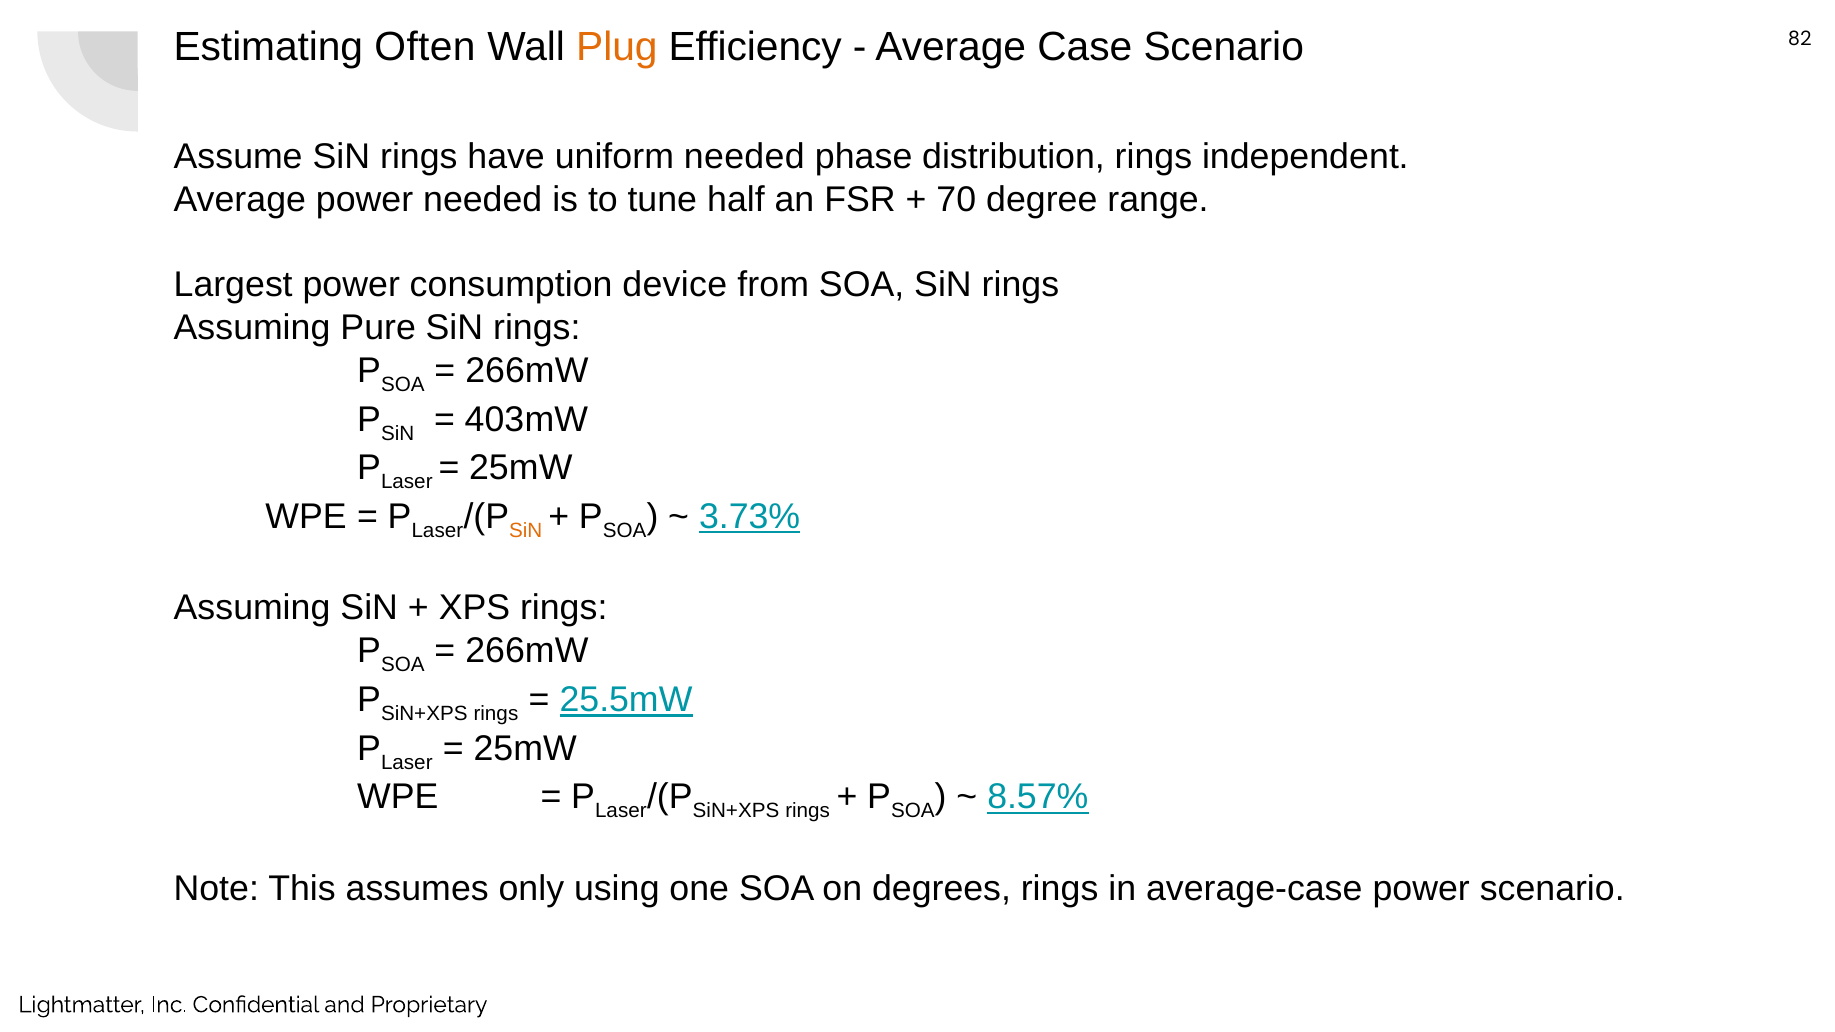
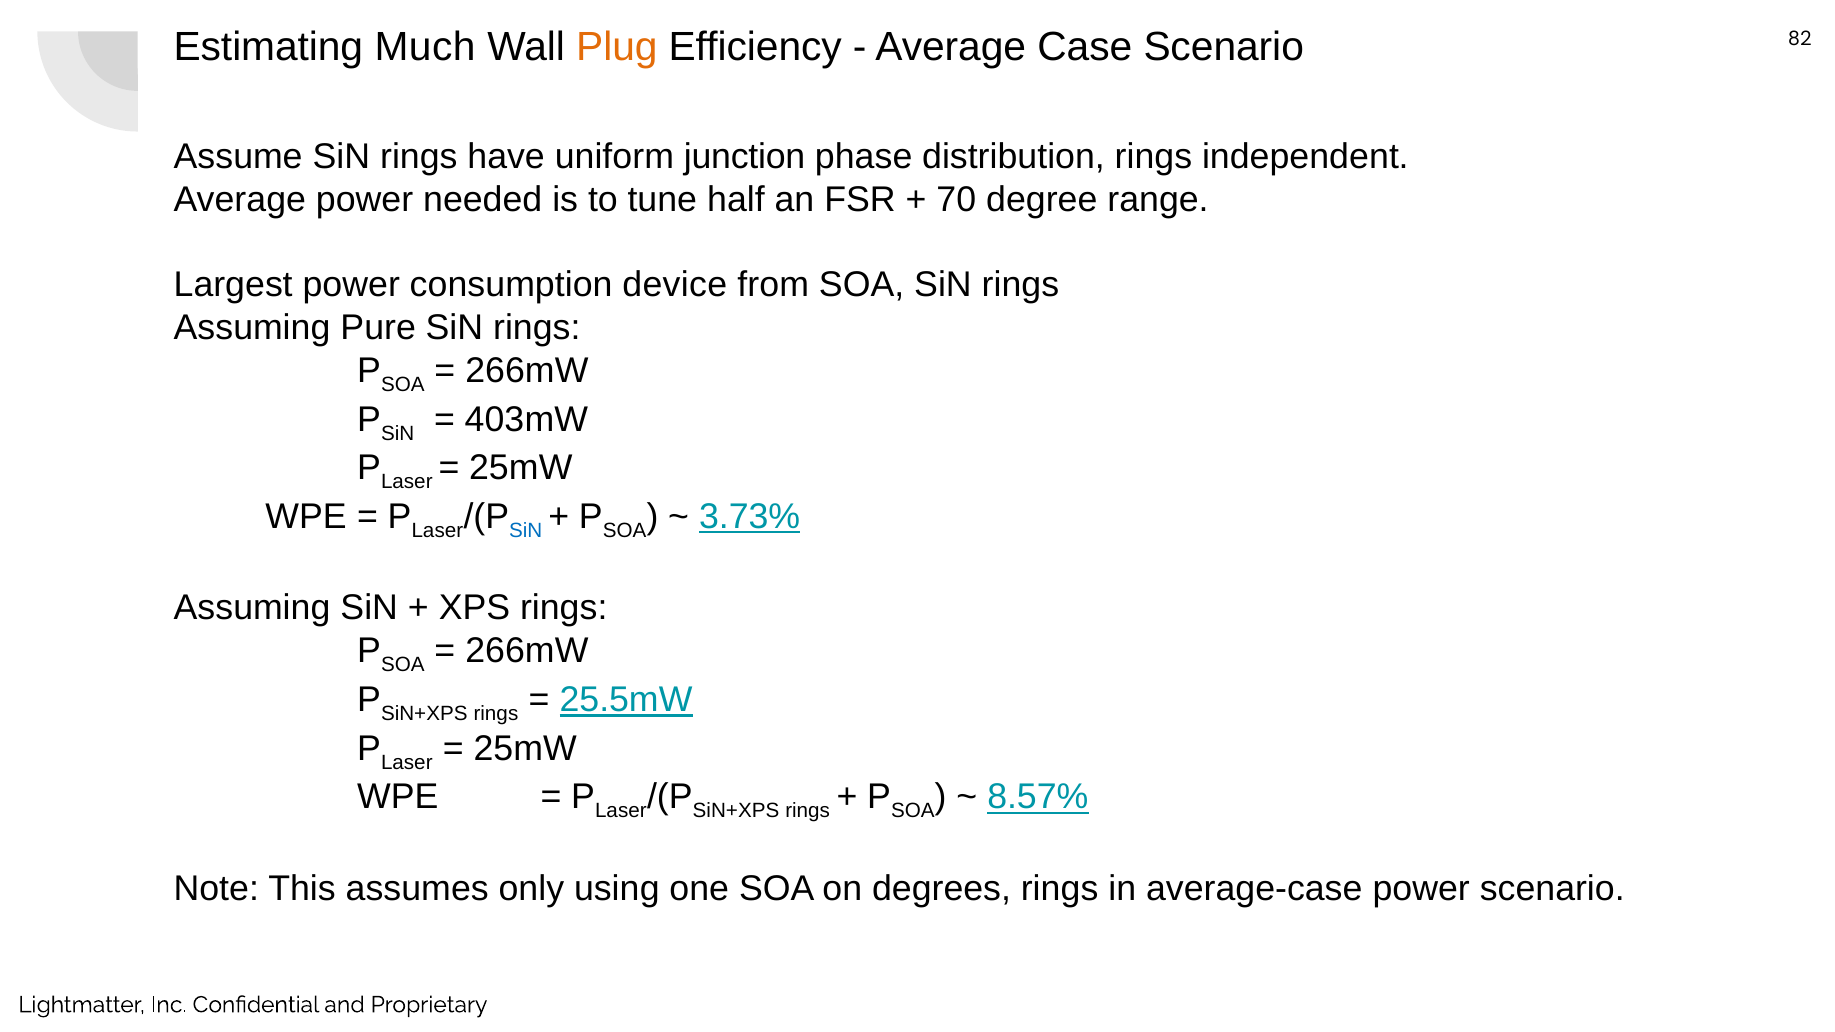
Often: Often -> Much
uniform needed: needed -> junction
SiN at (526, 531) colour: orange -> blue
